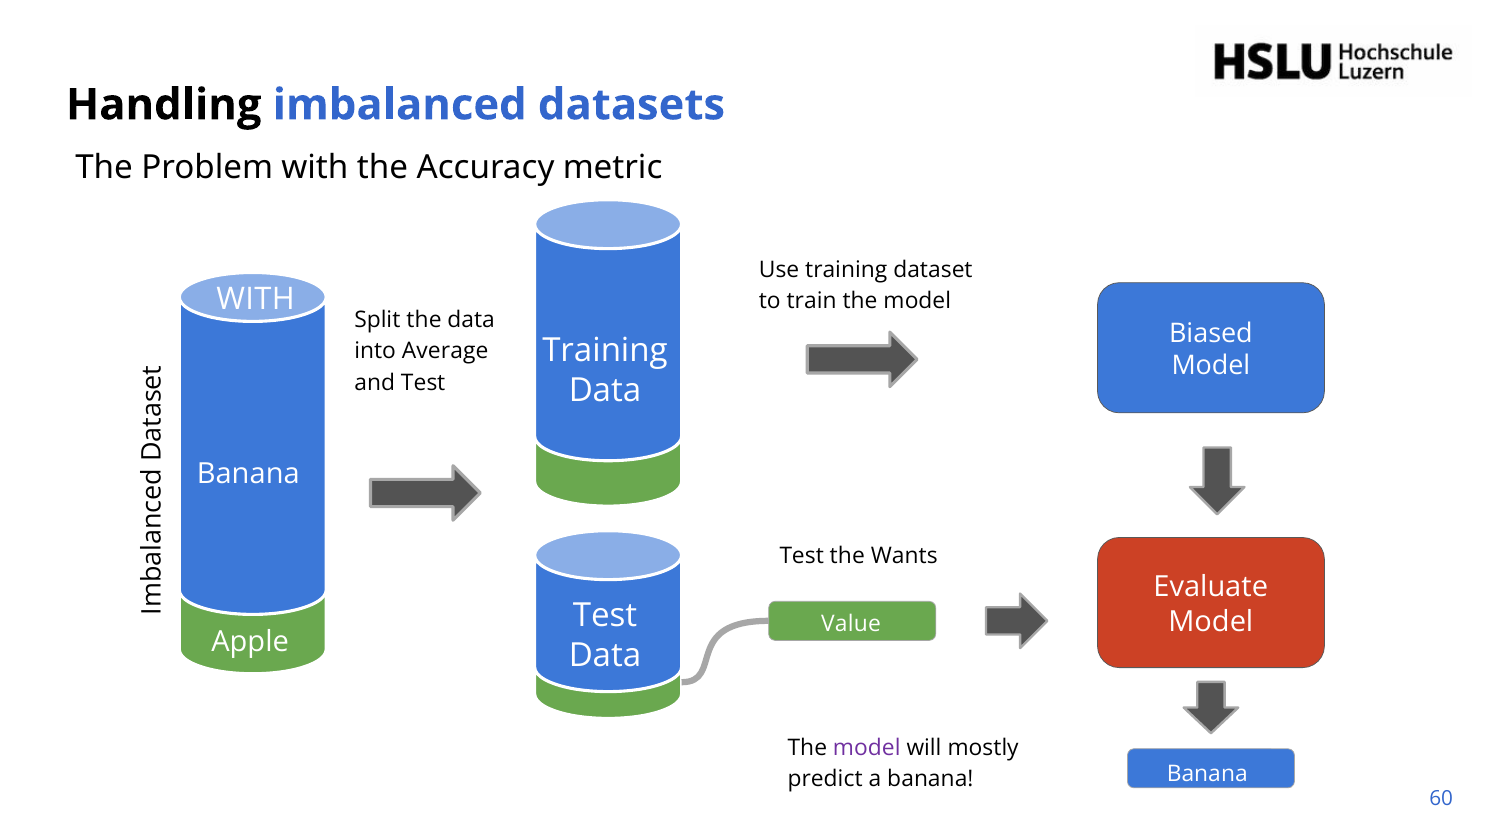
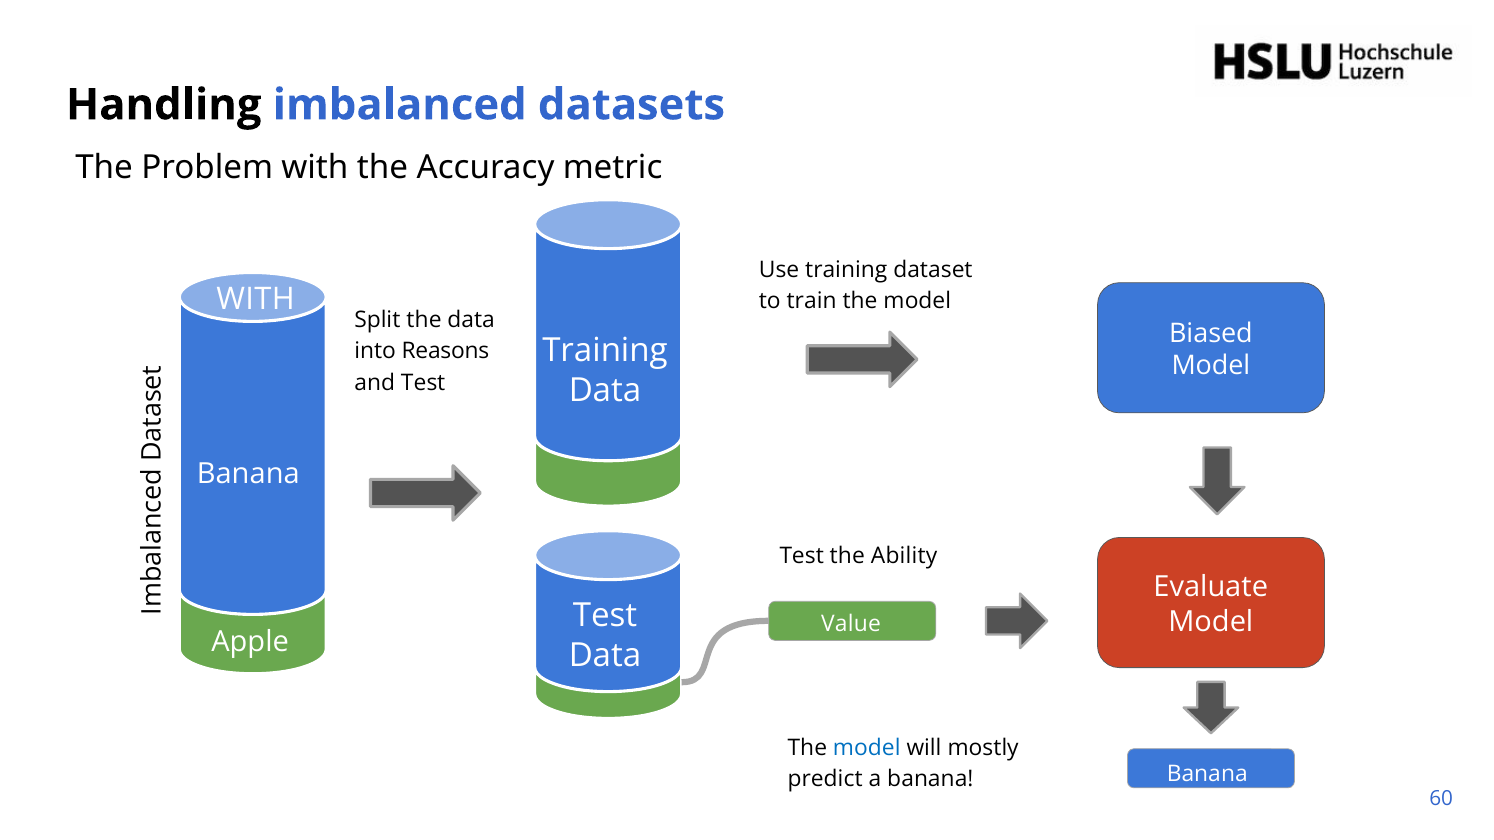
Average: Average -> Reasons
Wants: Wants -> Ability
model at (867, 748) colour: purple -> blue
